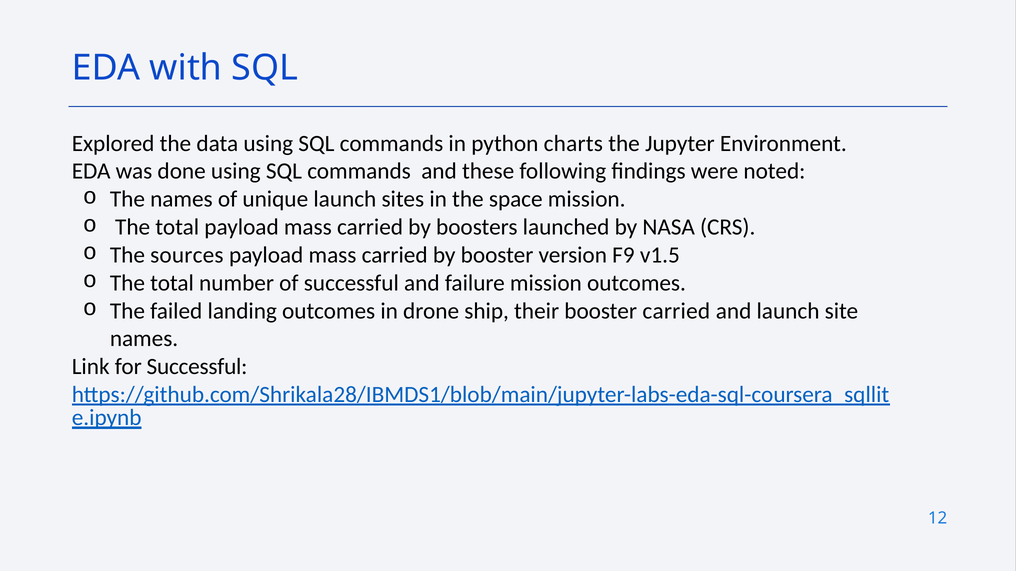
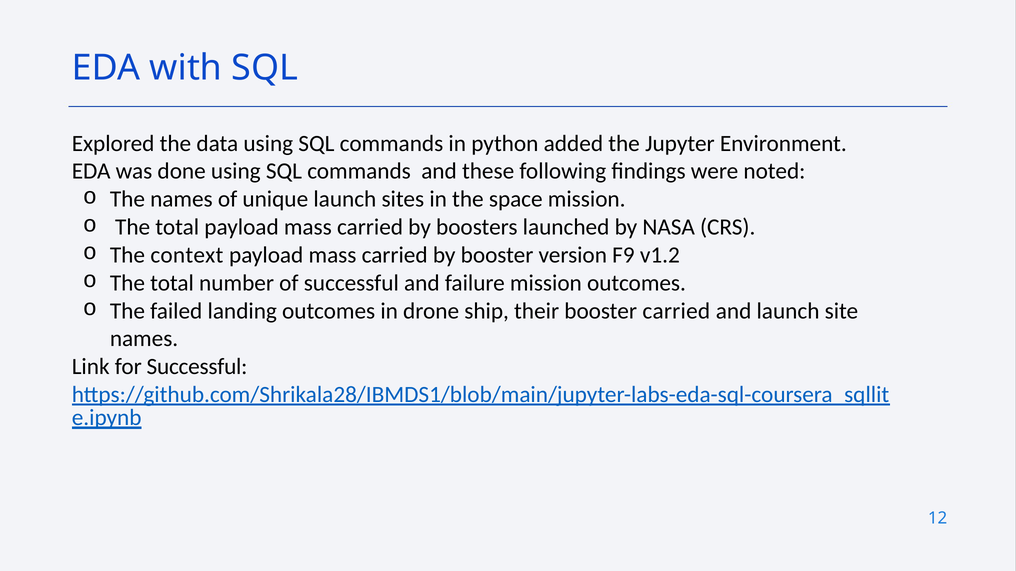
charts: charts -> added
sources: sources -> context
v1.5: v1.5 -> v1.2
